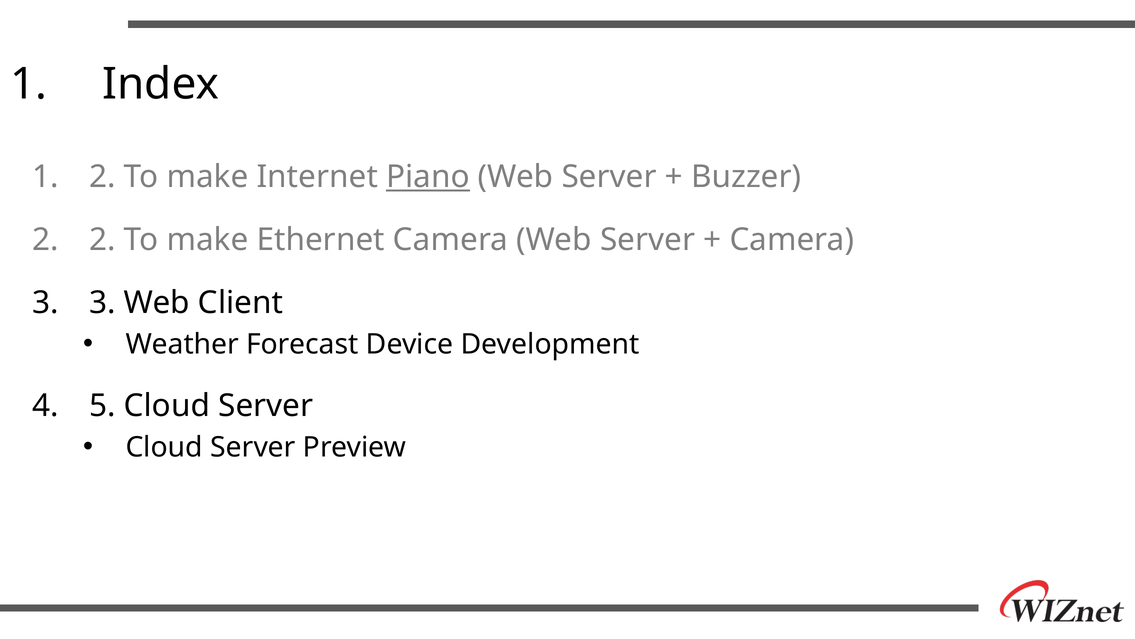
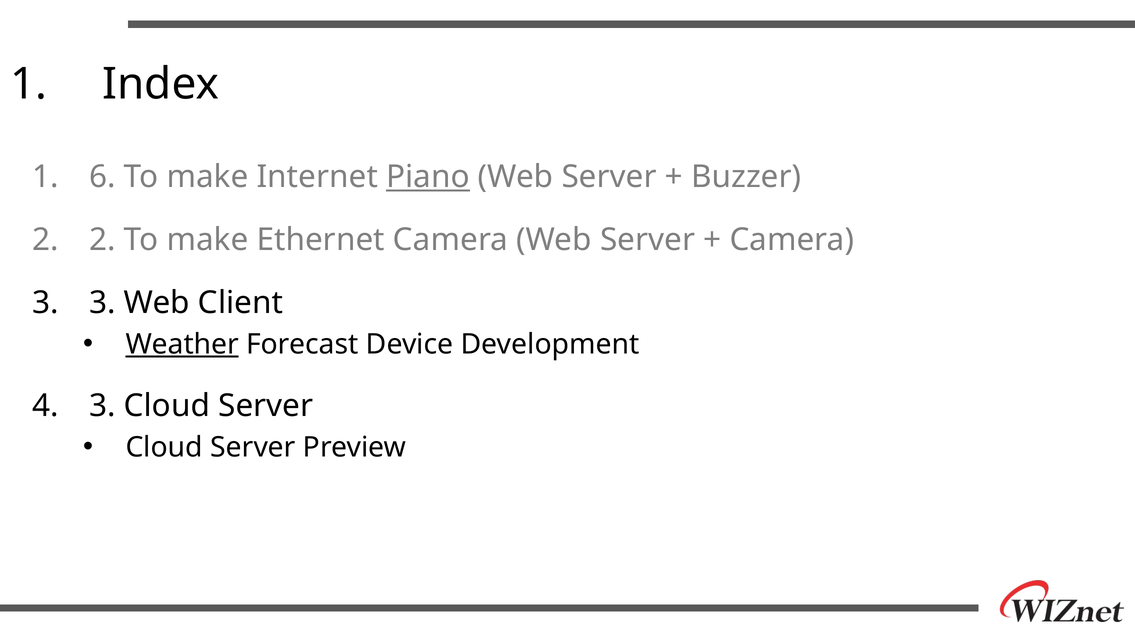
1 2: 2 -> 6
Weather underline: none -> present
4 5: 5 -> 3
